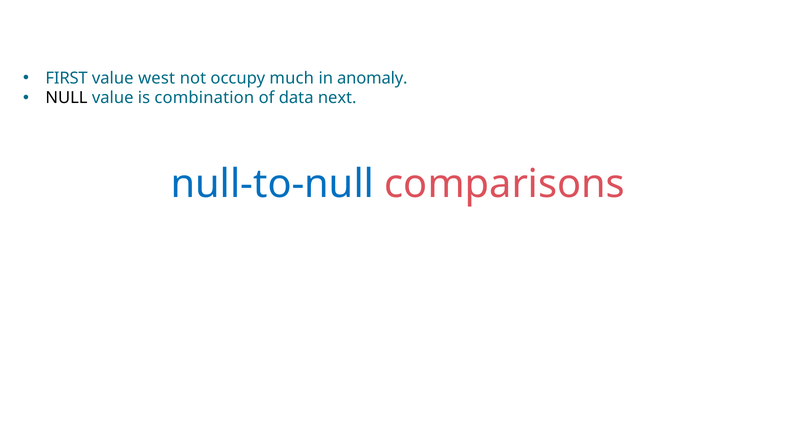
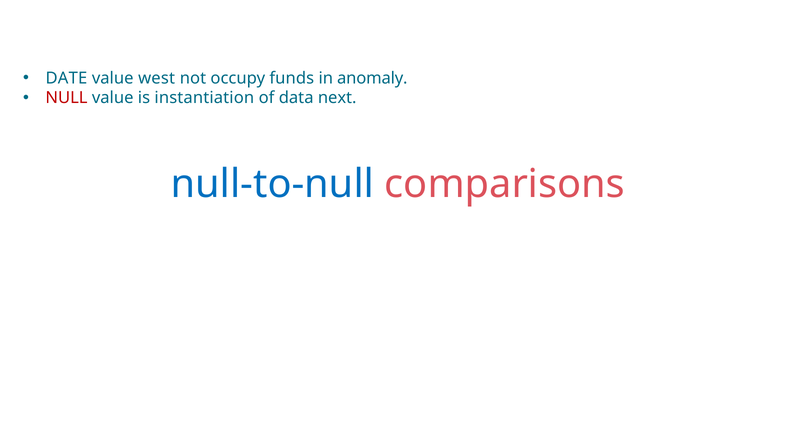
FIRST: FIRST -> DATE
much: much -> funds
NULL colour: black -> red
combination: combination -> instantiation
